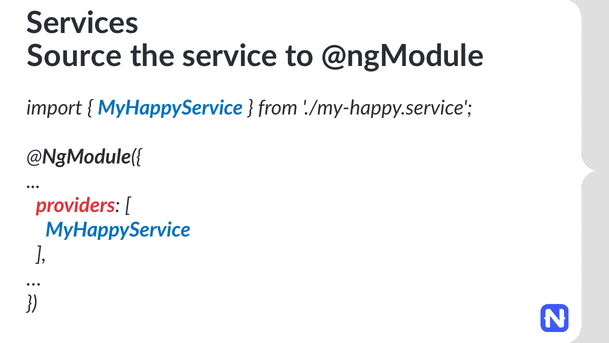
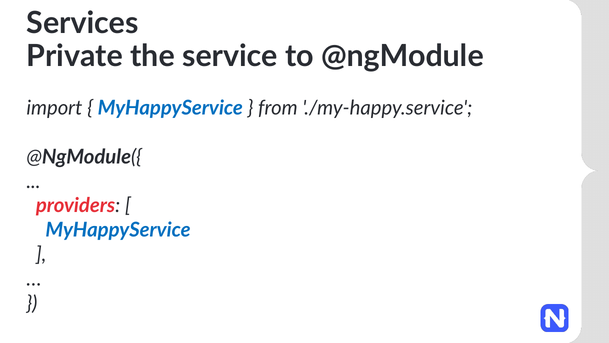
Source: Source -> Private
